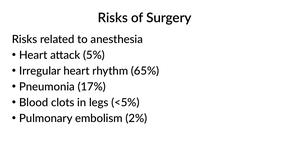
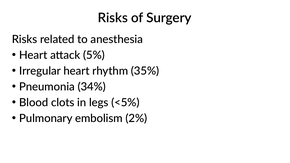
65%: 65% -> 35%
17%: 17% -> 34%
